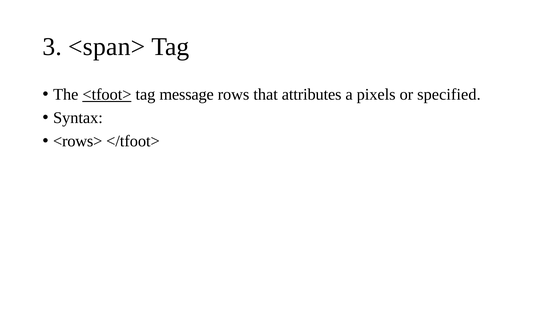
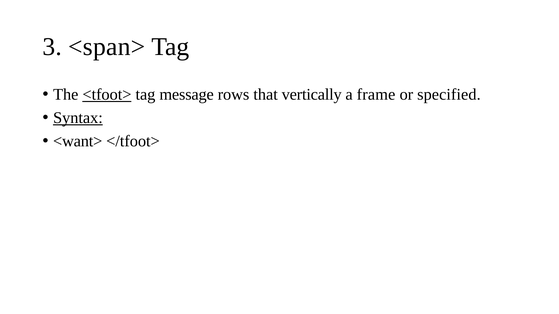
attributes: attributes -> vertically
pixels: pixels -> frame
Syntax underline: none -> present
<rows>: <rows> -> <want>
